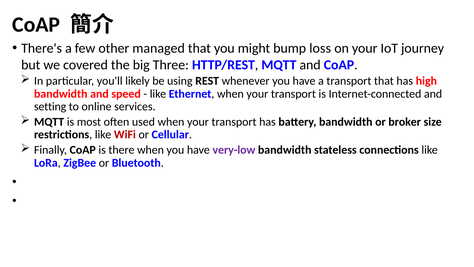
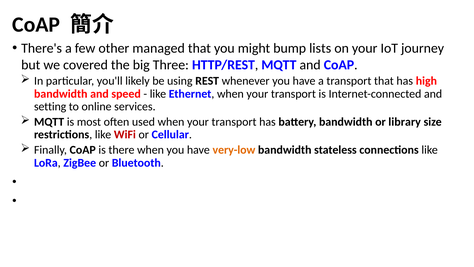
loss: loss -> lists
broker: broker -> library
very-low colour: purple -> orange
